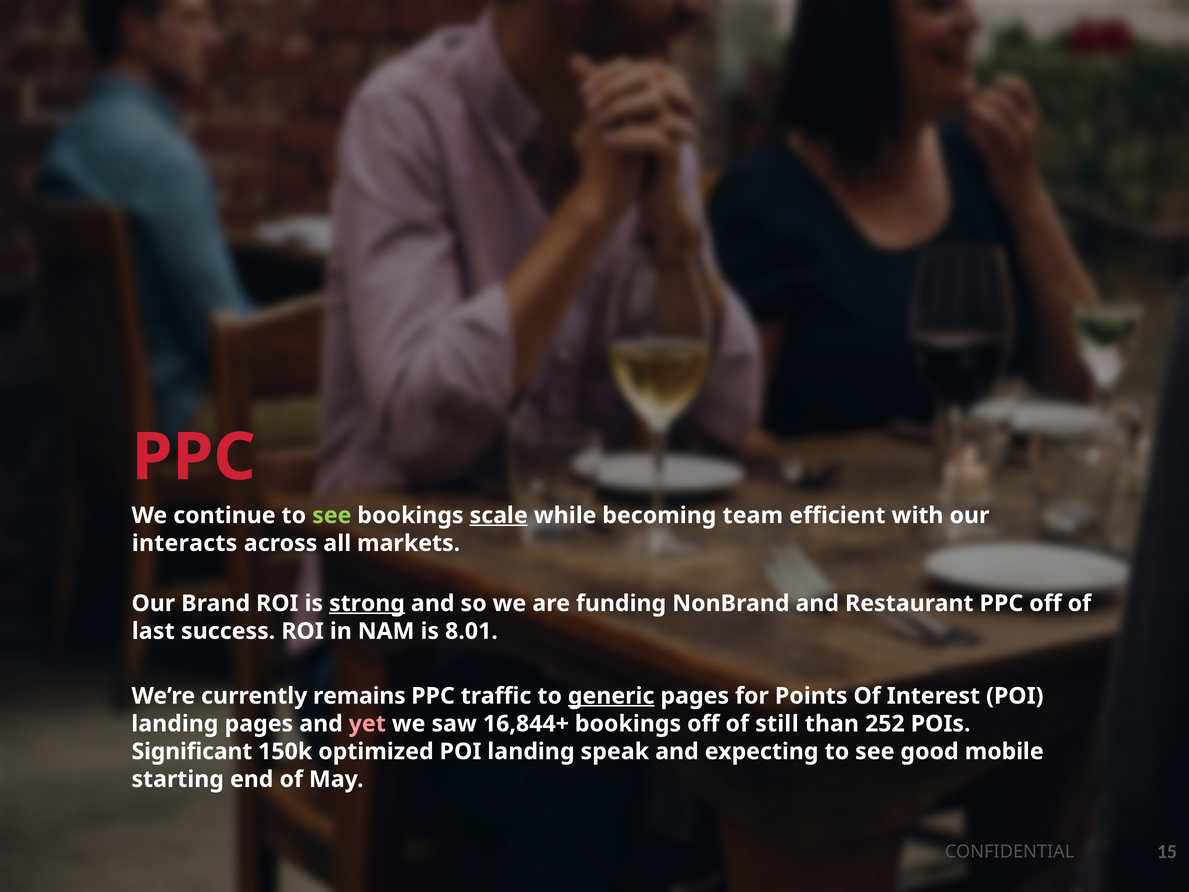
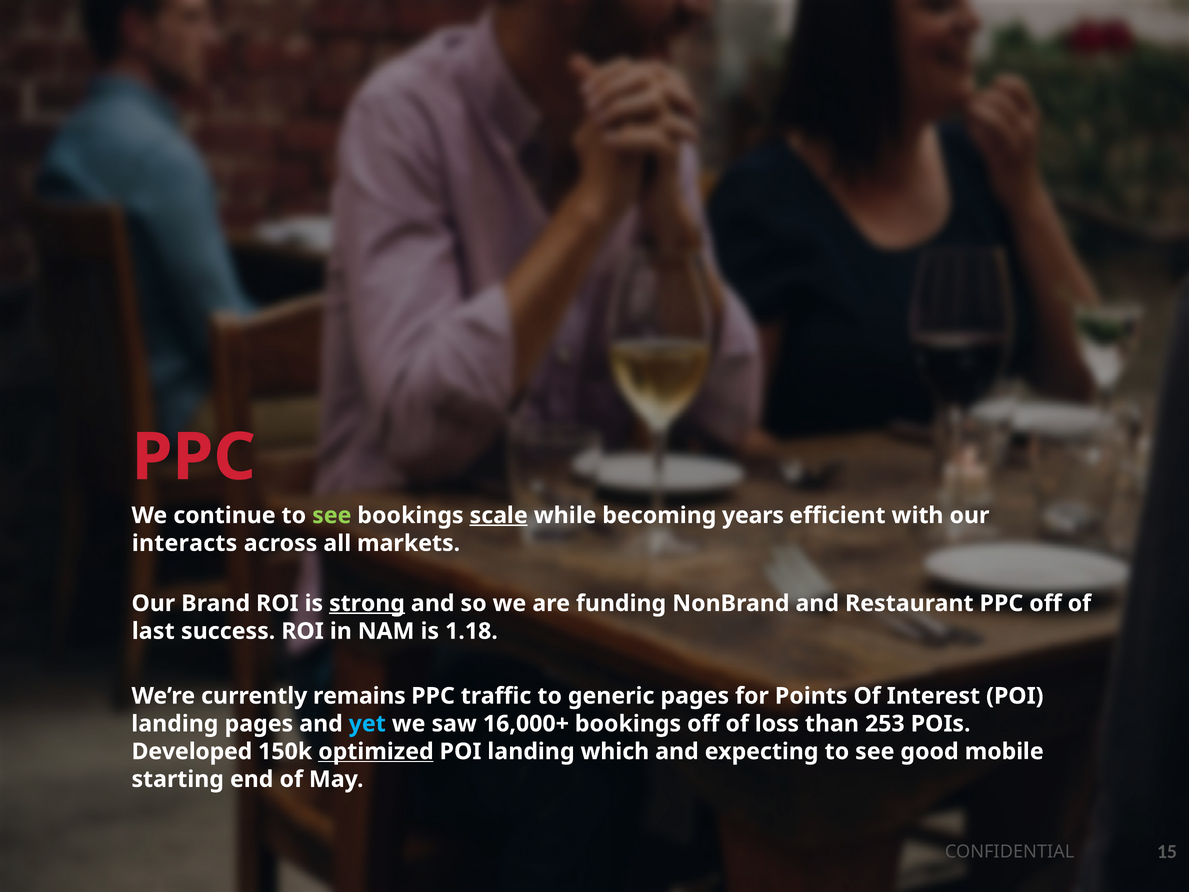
team: team -> years
8.01: 8.01 -> 1.18
generic underline: present -> none
yet colour: pink -> light blue
16,844+: 16,844+ -> 16,000+
still: still -> loss
252: 252 -> 253
Significant: Significant -> Developed
optimized underline: none -> present
speak: speak -> which
